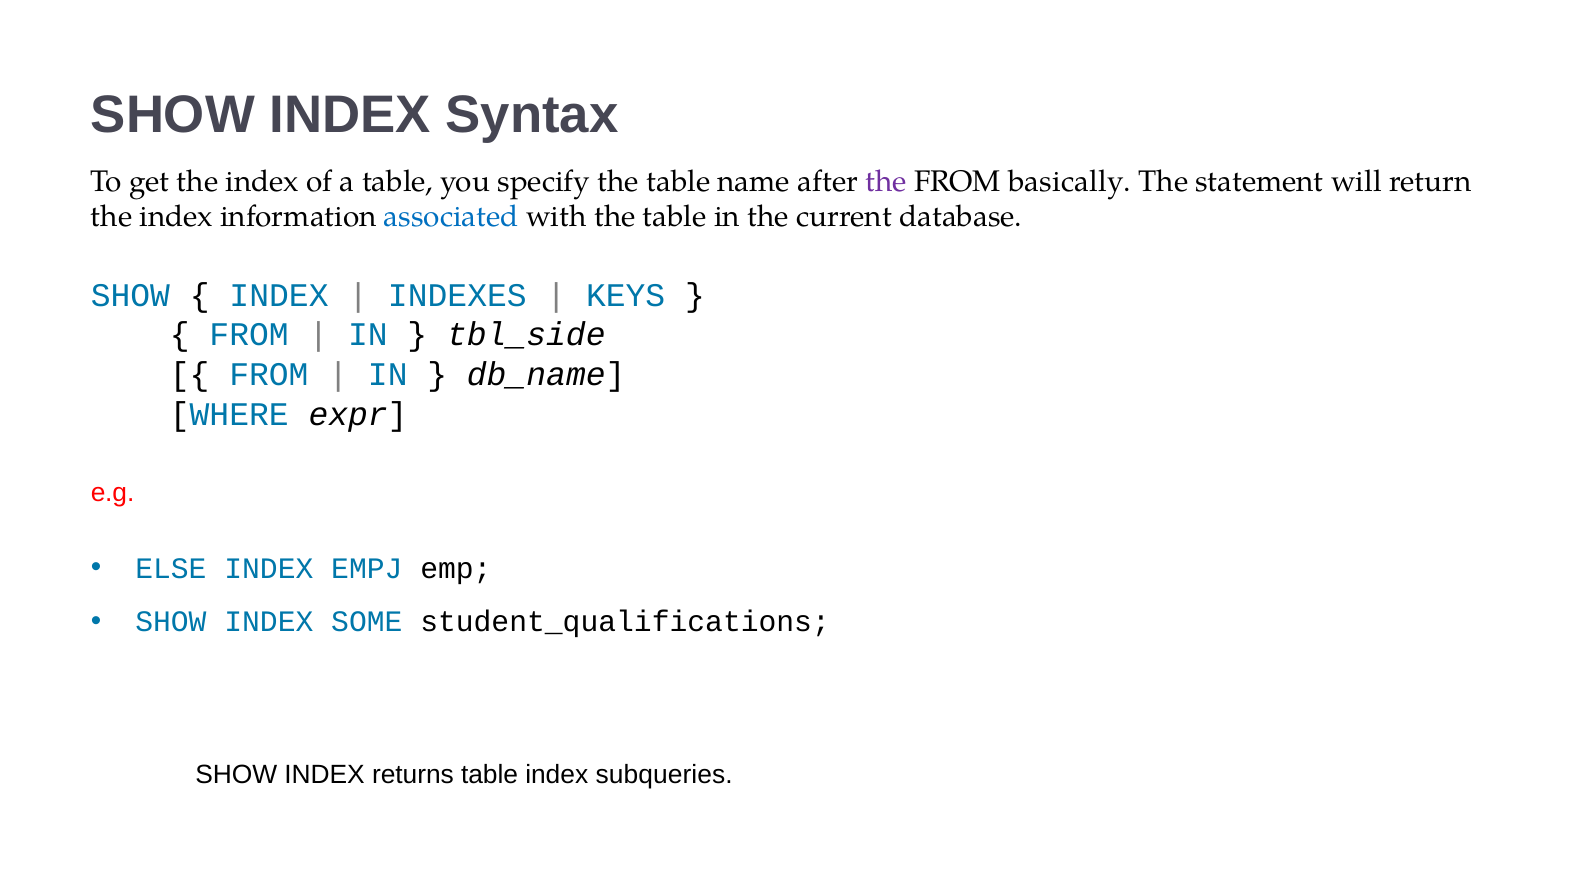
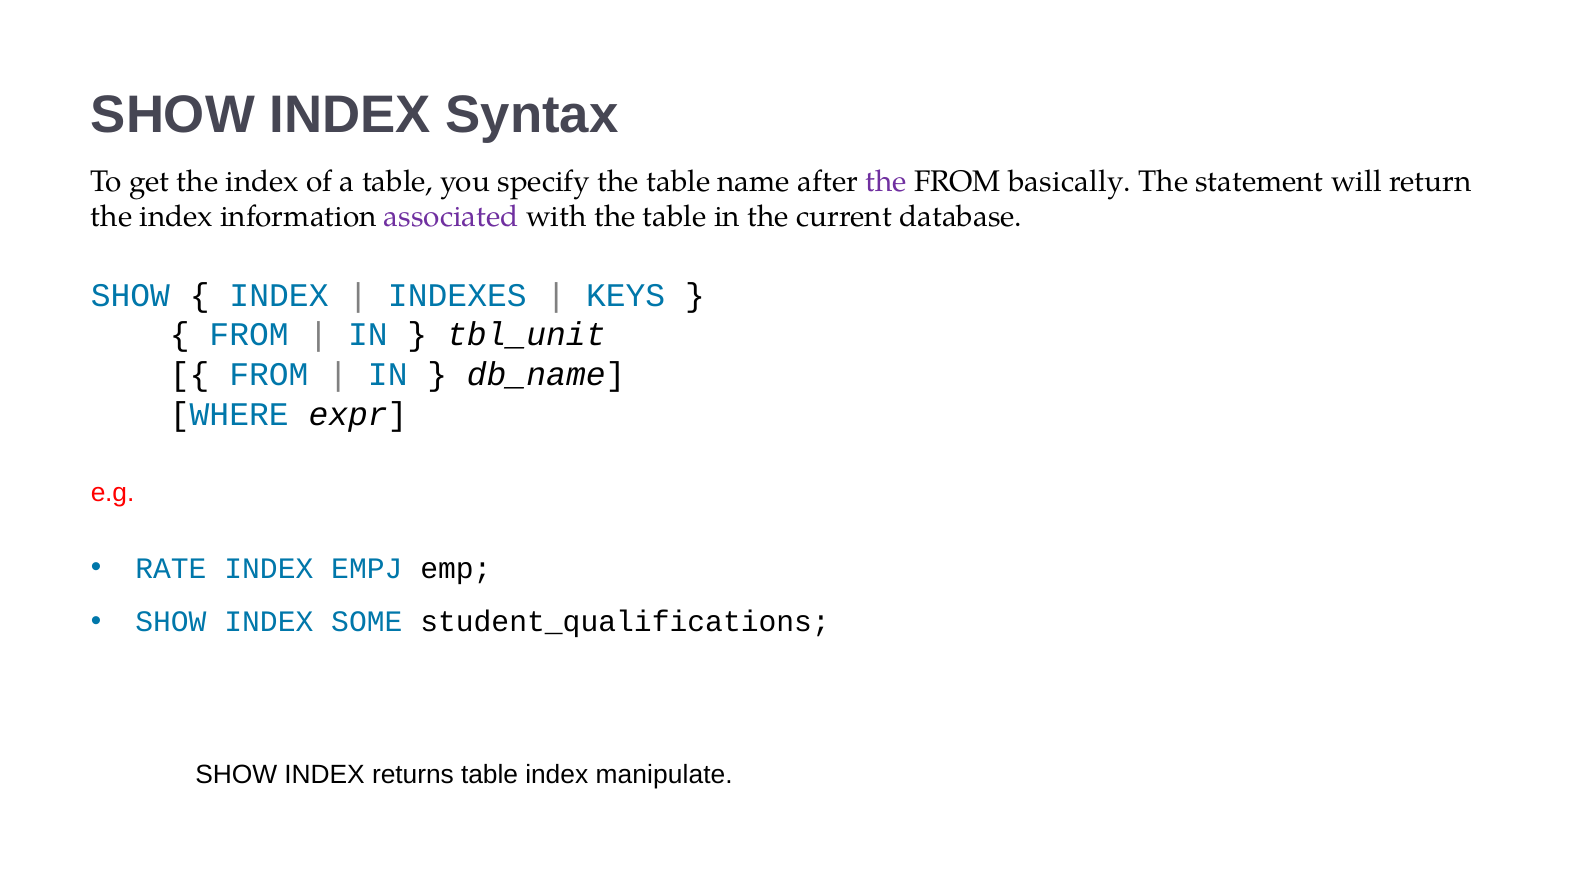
associated colour: blue -> purple
tbl_side: tbl_side -> tbl_unit
ELSE: ELSE -> RATE
subqueries: subqueries -> manipulate
